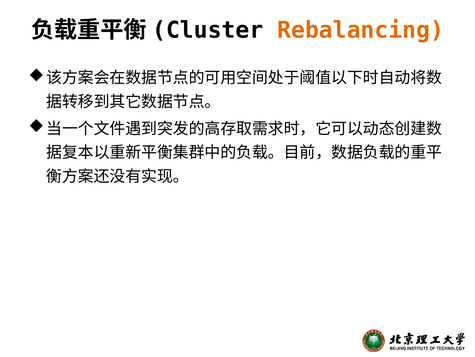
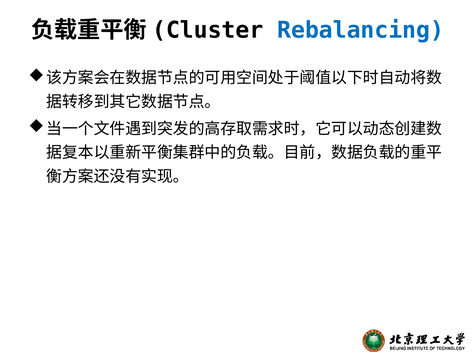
Rebalancing colour: orange -> blue
